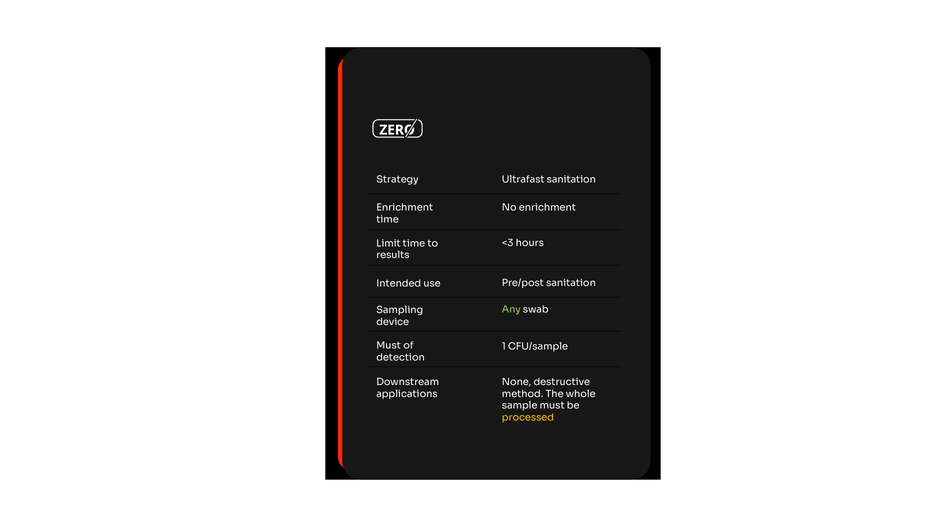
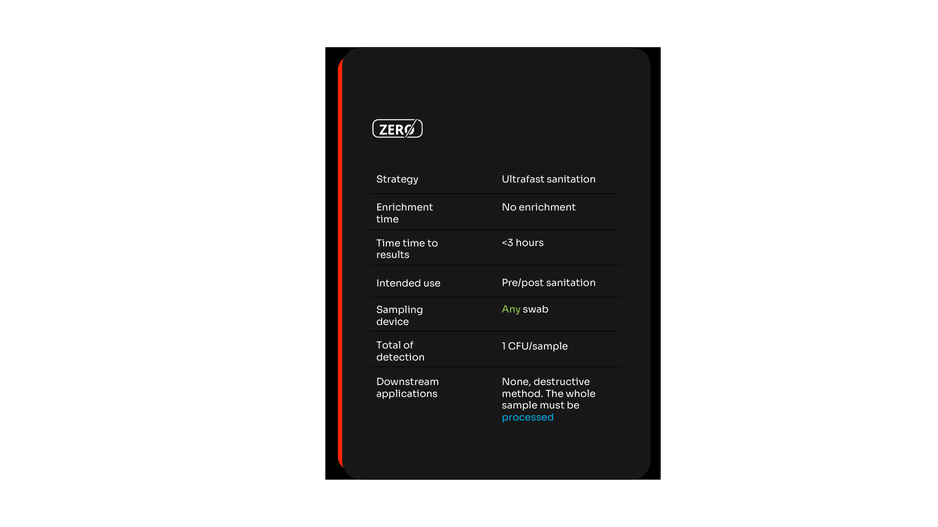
Limit at (388, 244): Limit -> Time
Must at (389, 346): Must -> Total
processed colour: yellow -> light blue
